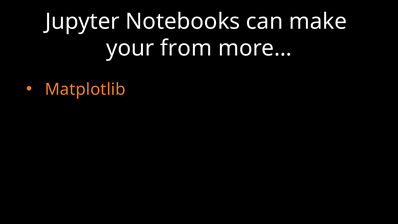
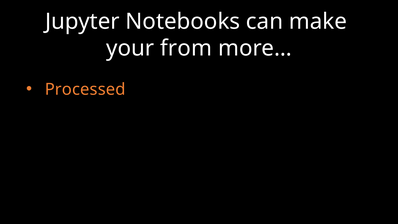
Matplotlib: Matplotlib -> Processed
